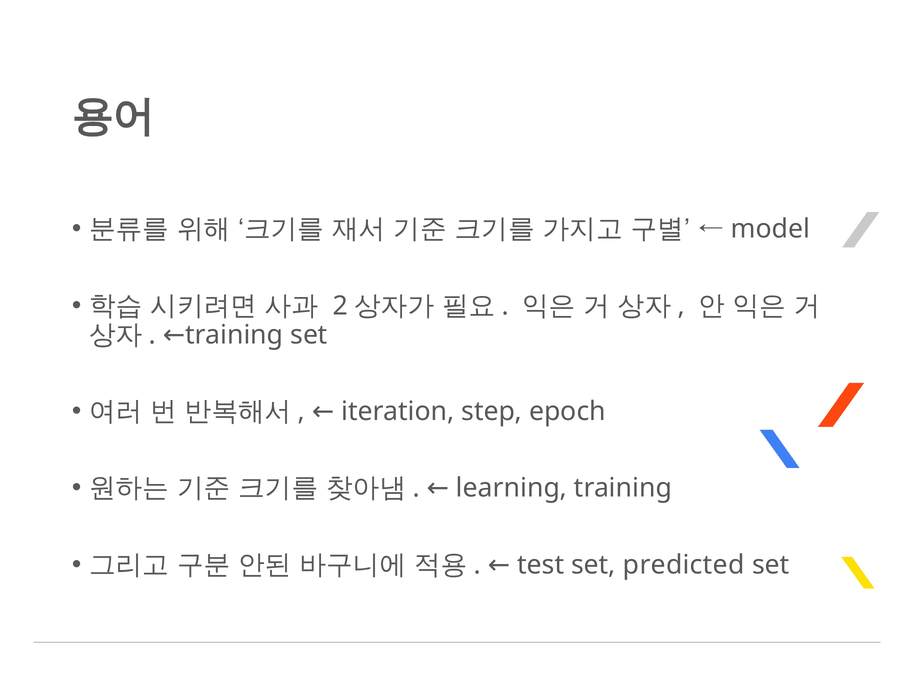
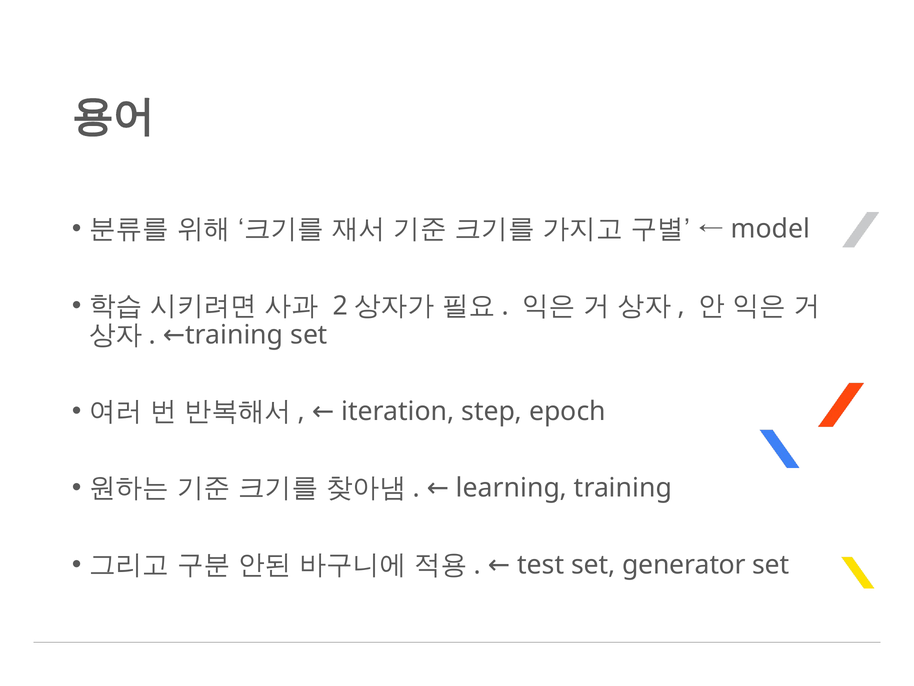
predicted: predicted -> generator
